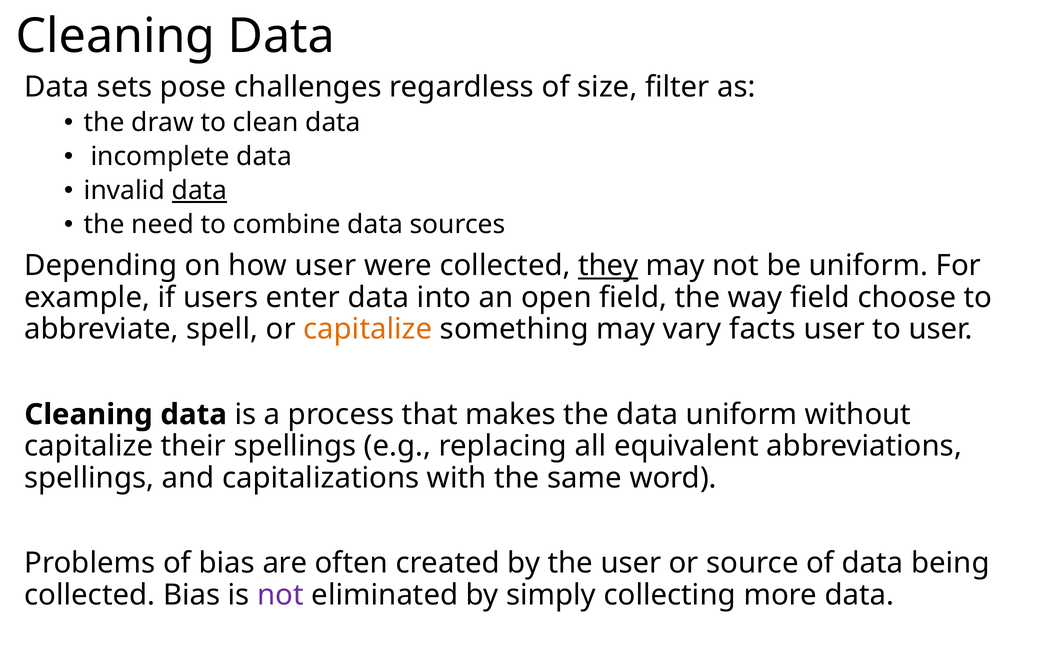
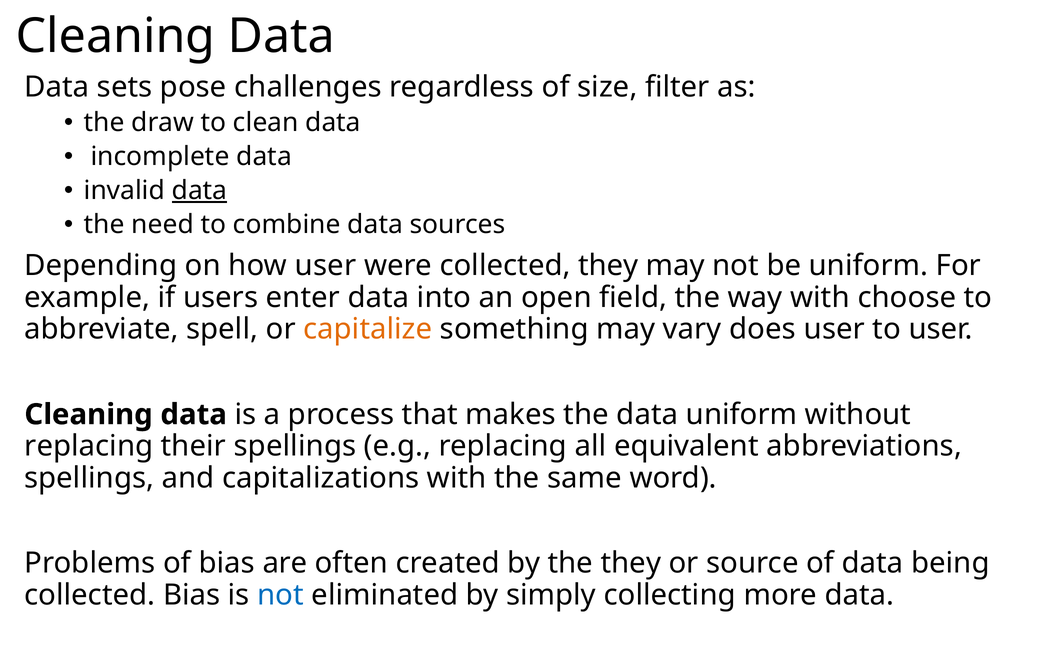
they at (608, 266) underline: present -> none
way field: field -> with
facts: facts -> does
capitalize at (89, 447): capitalize -> replacing
the user: user -> they
not at (280, 596) colour: purple -> blue
